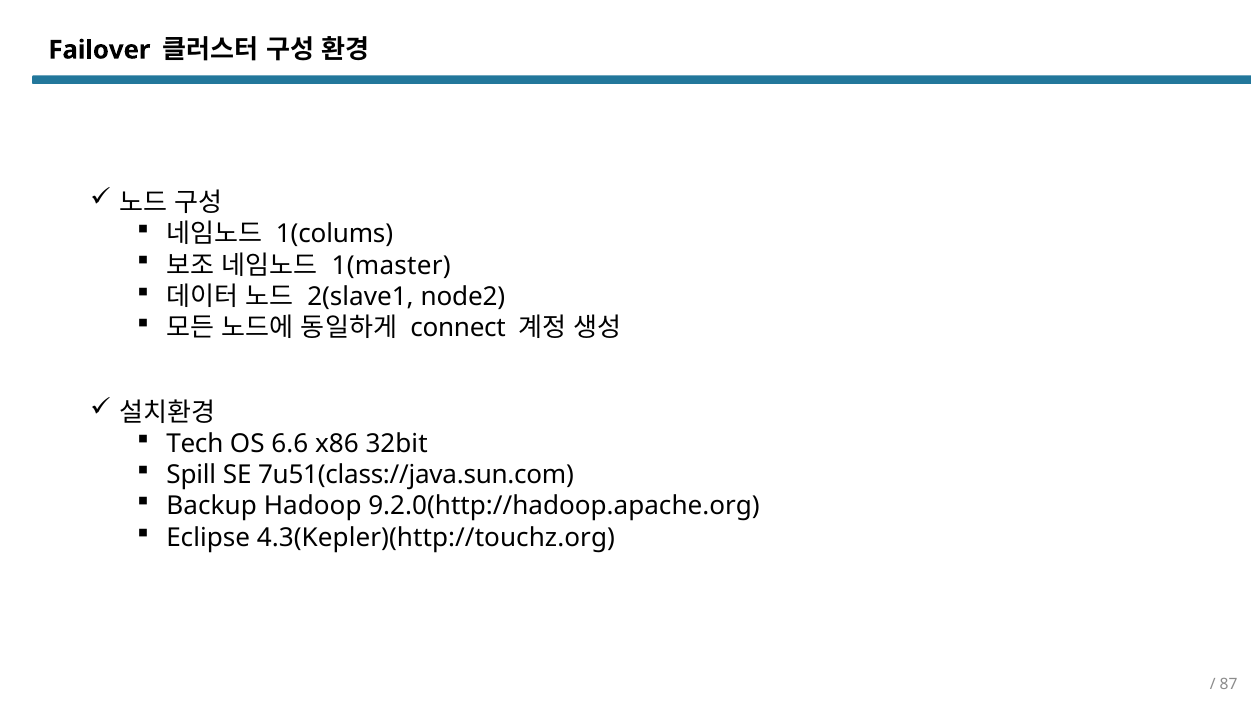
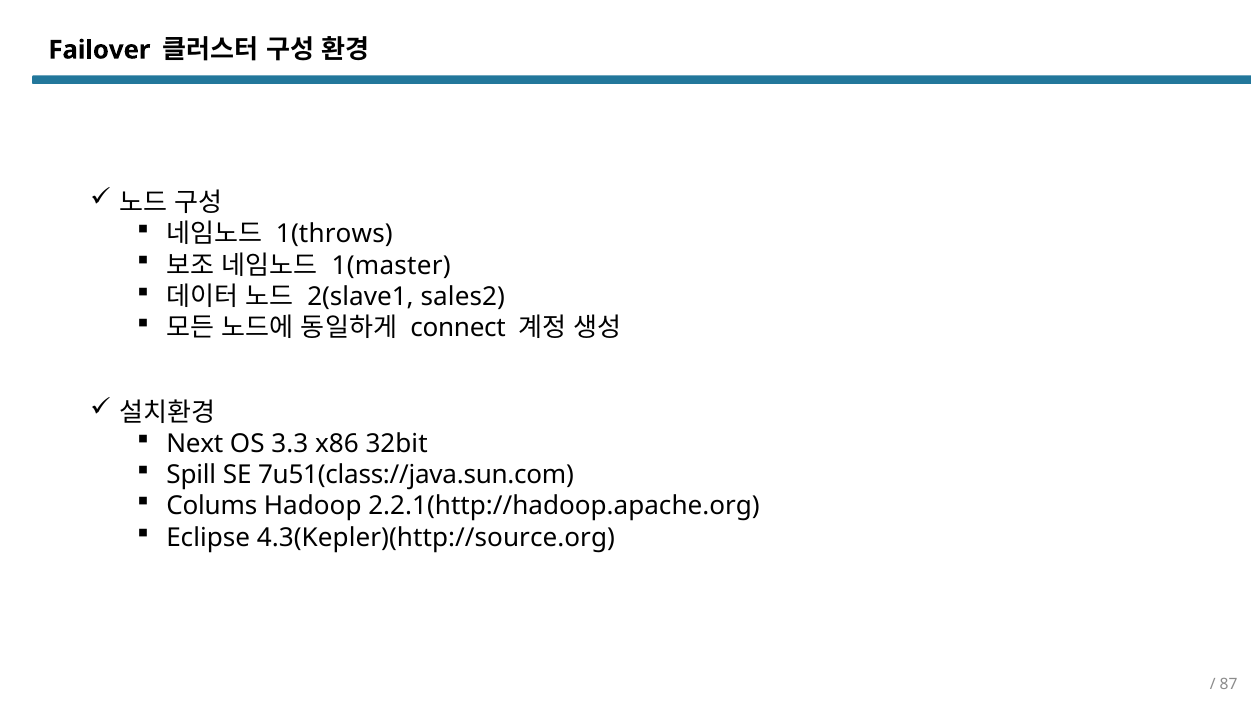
1(colums: 1(colums -> 1(throws
node2: node2 -> sales2
Tech: Tech -> Next
6.6: 6.6 -> 3.3
Backup: Backup -> Colums
9.2.0(http://hadoop.apache.org: 9.2.0(http://hadoop.apache.org -> 2.2.1(http://hadoop.apache.org
4.3(Kepler)(http://touchz.org: 4.3(Kepler)(http://touchz.org -> 4.3(Kepler)(http://source.org
